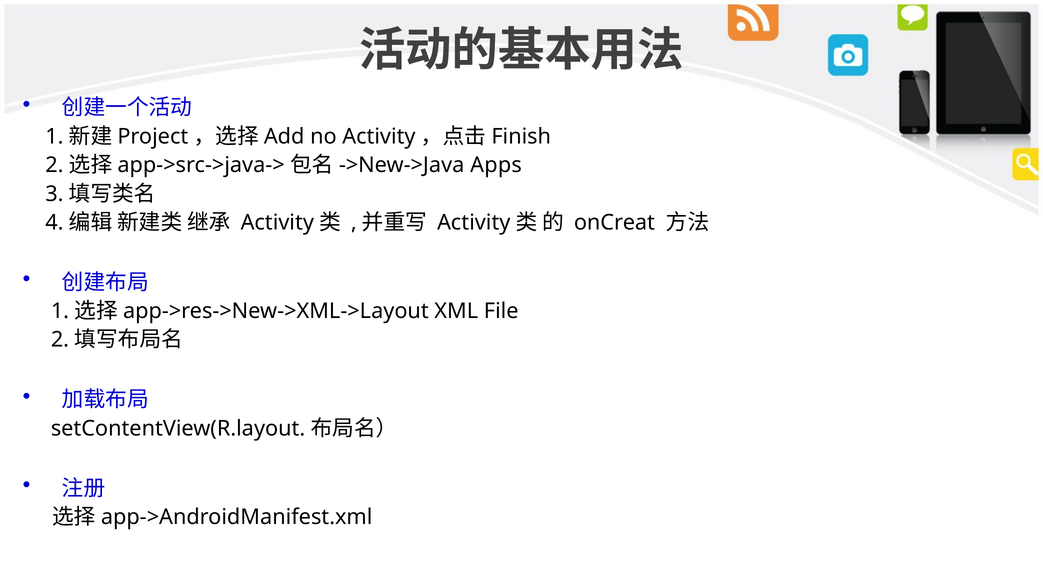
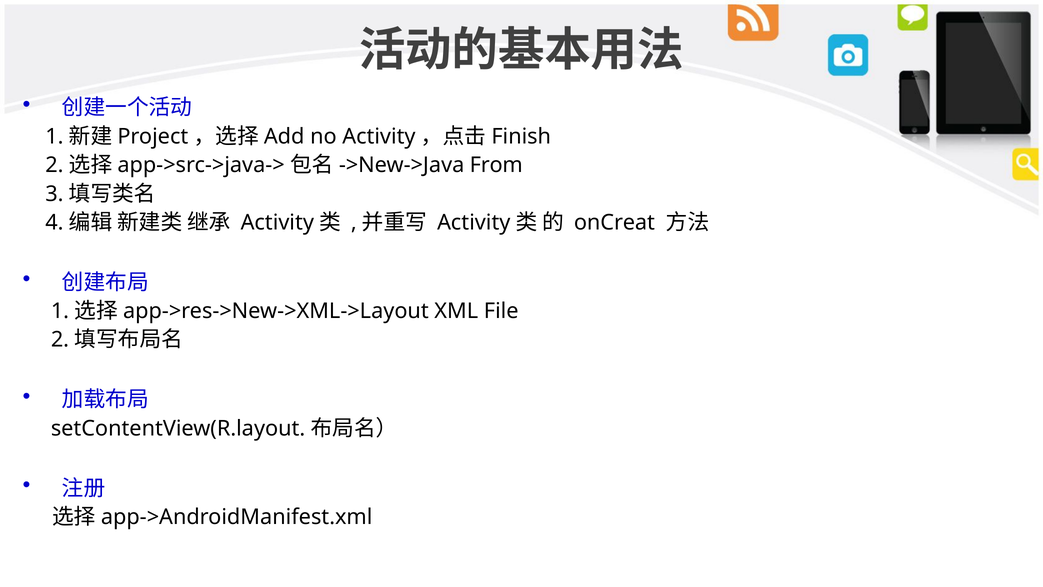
Apps: Apps -> From
